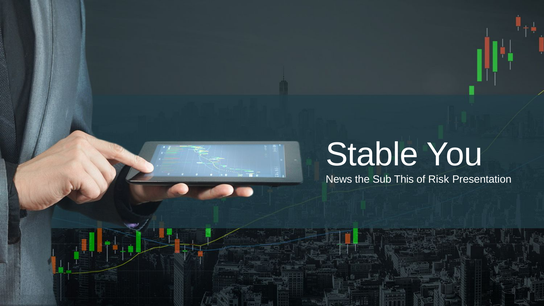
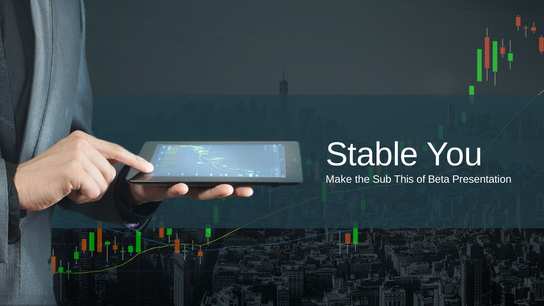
News: News -> Make
Risk: Risk -> Beta
